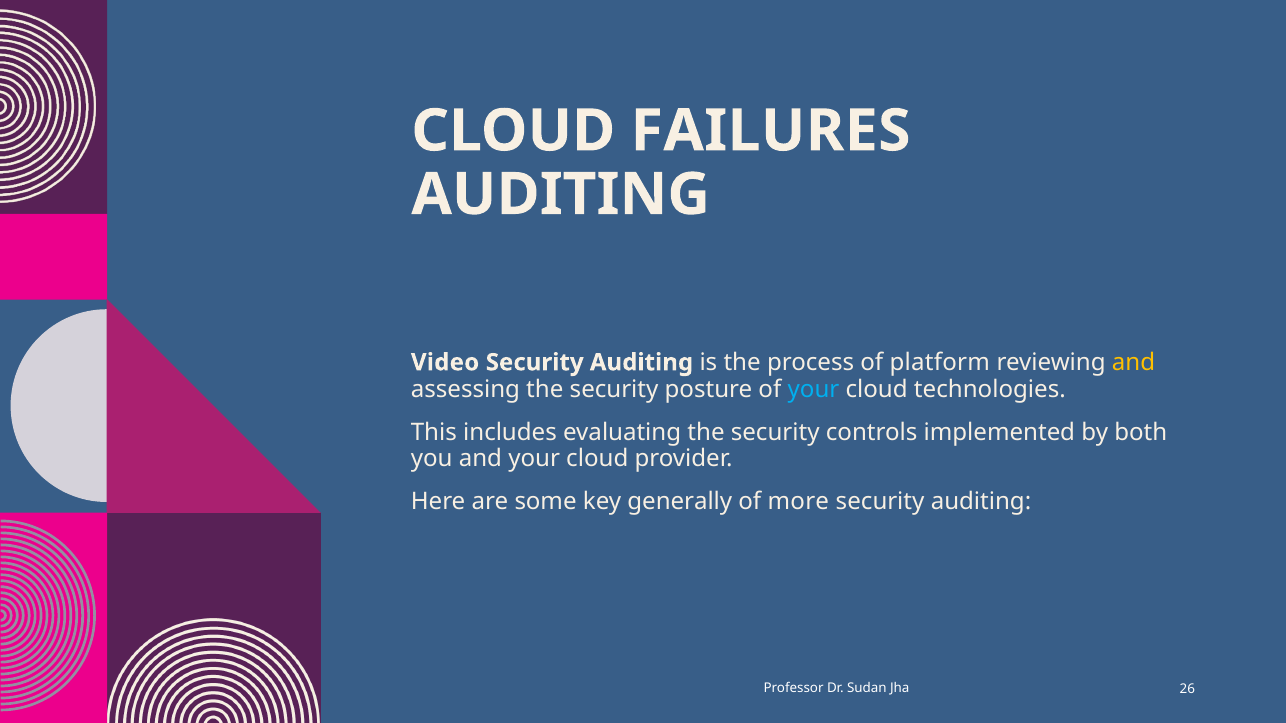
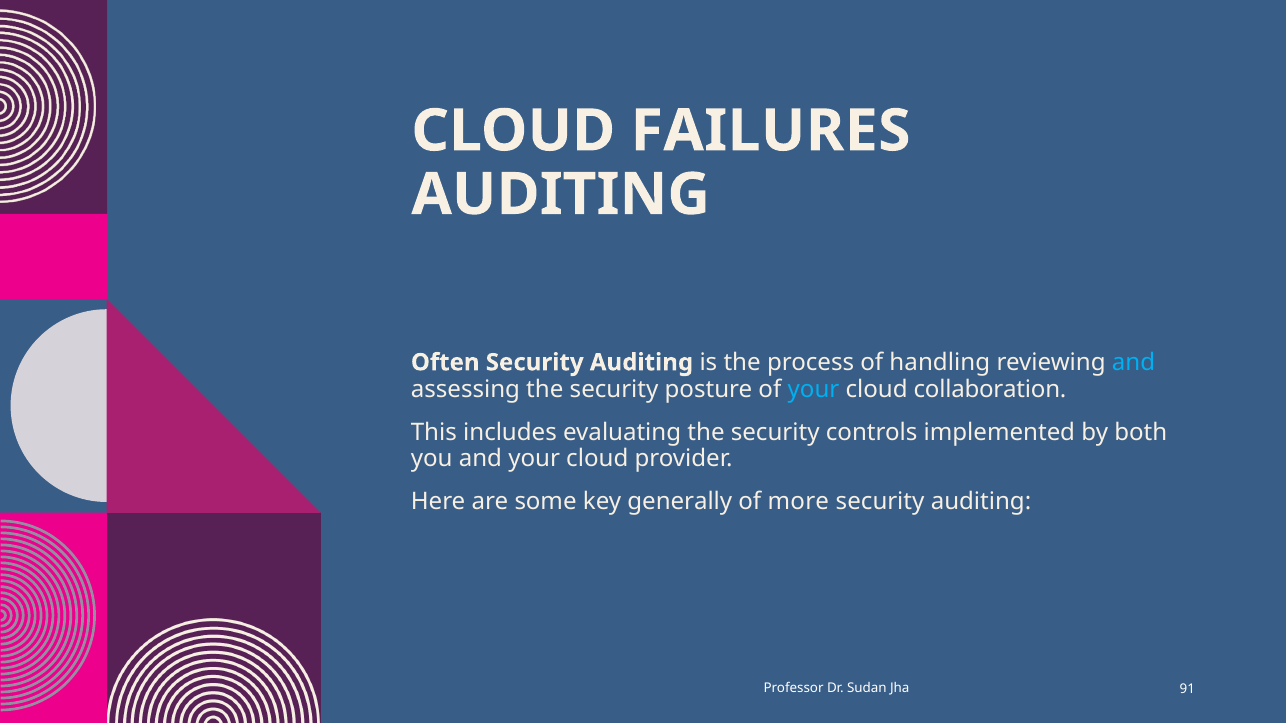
Video: Video -> Often
platform: platform -> handling
and at (1133, 363) colour: yellow -> light blue
technologies: technologies -> collaboration
26: 26 -> 91
